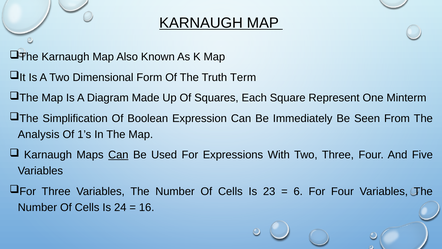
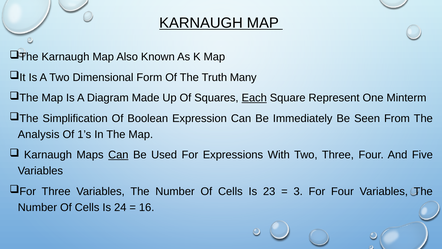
Term: Term -> Many
Each underline: none -> present
6: 6 -> 3
